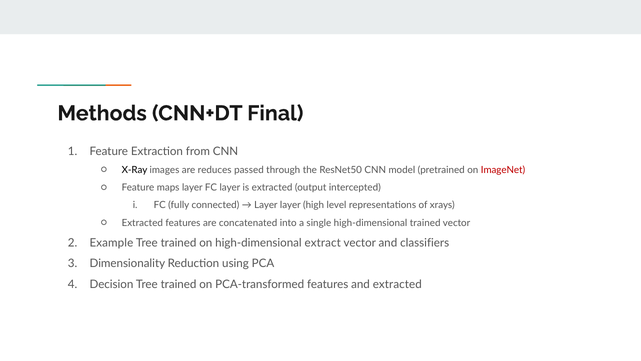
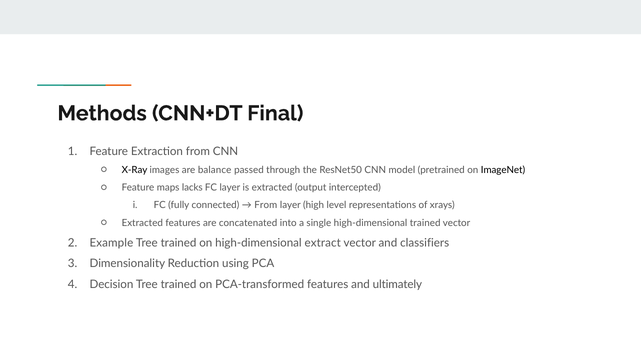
reduces: reduces -> balance
ImageNet colour: red -> black
maps layer: layer -> lacks
Layer at (266, 205): Layer -> From
and extracted: extracted -> ultimately
